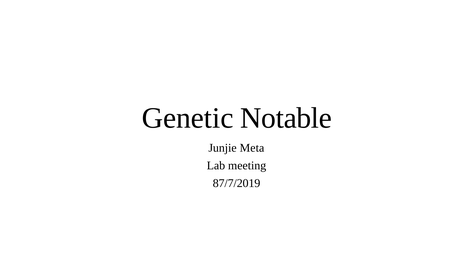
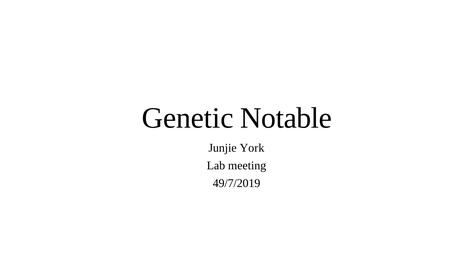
Meta: Meta -> York
87/7/2019: 87/7/2019 -> 49/7/2019
